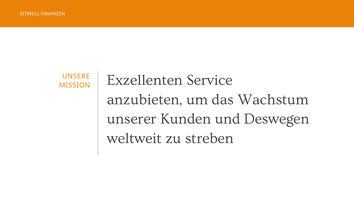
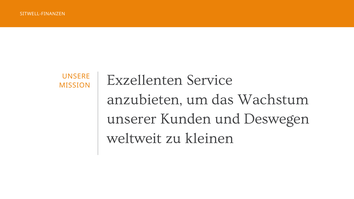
streben: streben -> kleinen
